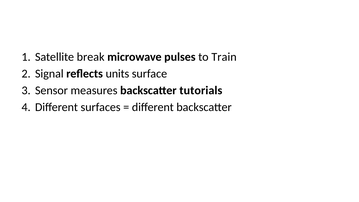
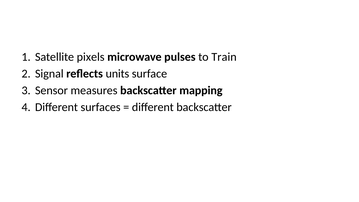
break: break -> pixels
tutorials: tutorials -> mapping
